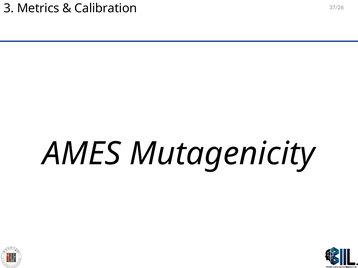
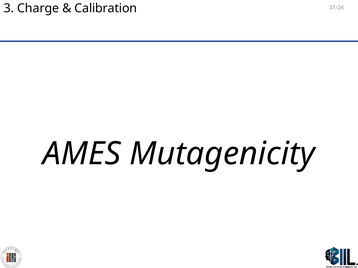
Metrics: Metrics -> Charge
